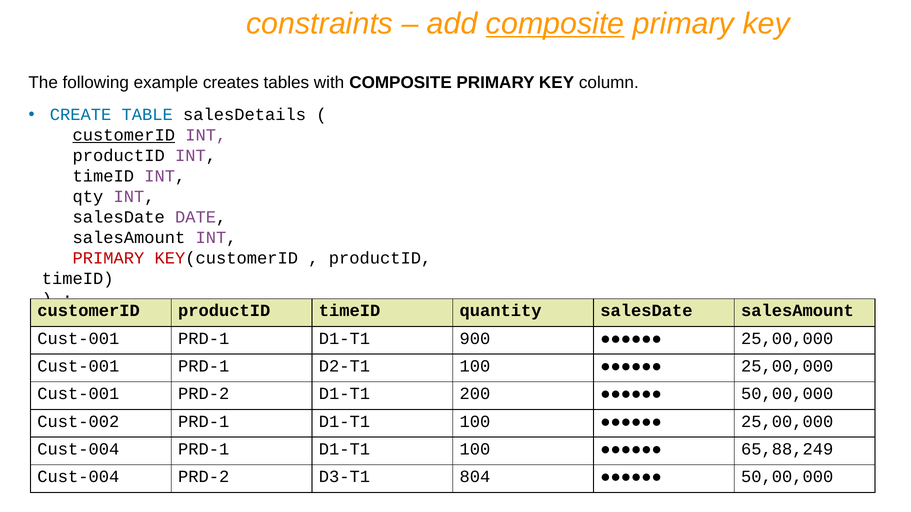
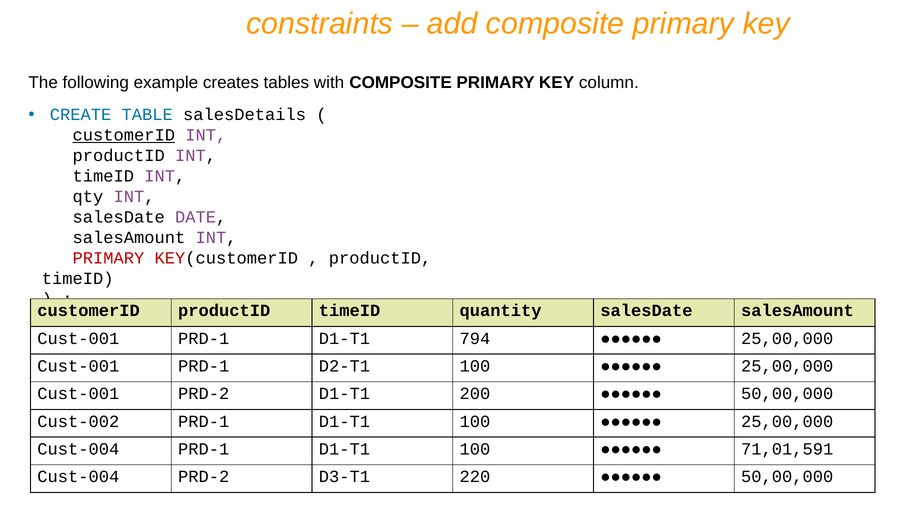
composite at (555, 24) underline: present -> none
900: 900 -> 794
65,88,249: 65,88,249 -> 71,01,591
804: 804 -> 220
